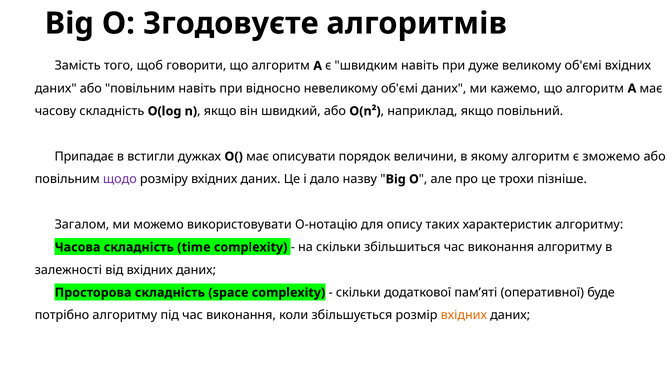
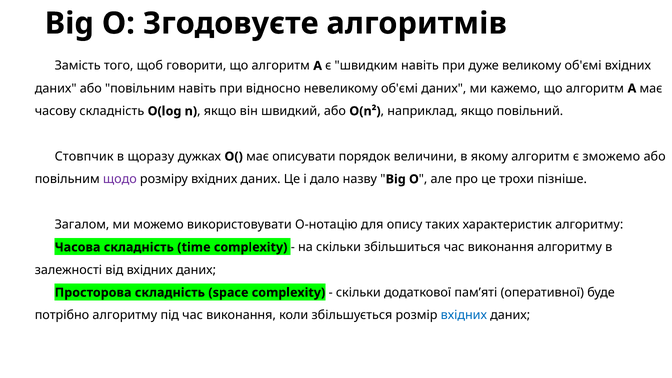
Припадає: Припадає -> Стовпчик
встигли: встигли -> щоразу
вхідних at (464, 315) colour: orange -> blue
